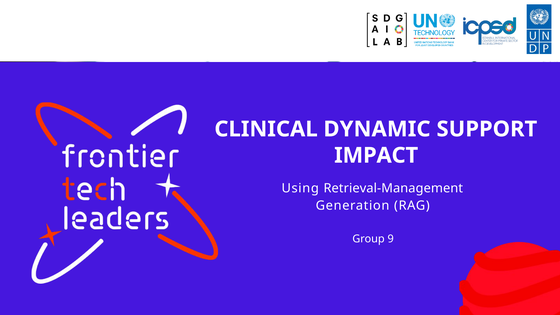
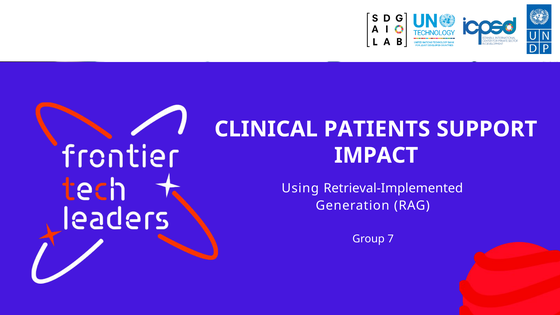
DYNAMIC: DYNAMIC -> PATIENTS
Retrieval-Management: Retrieval-Management -> Retrieval-Implemented
9: 9 -> 7
